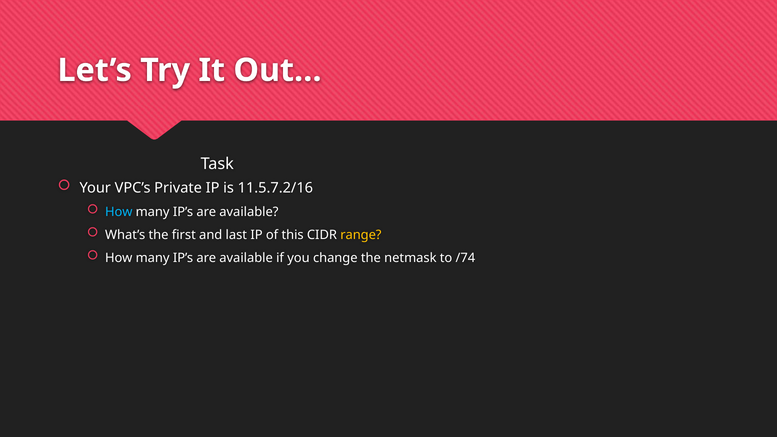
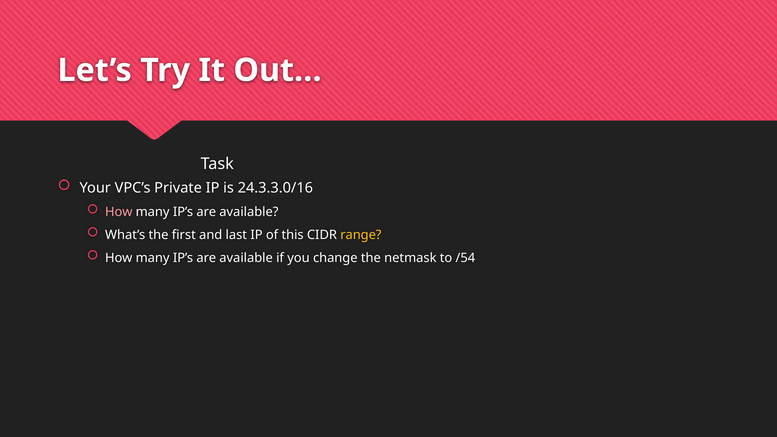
11.5.7.2/16: 11.5.7.2/16 -> 24.3.3.0/16
How at (119, 212) colour: light blue -> pink
/74: /74 -> /54
